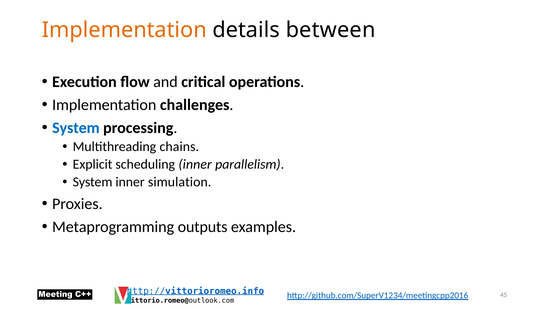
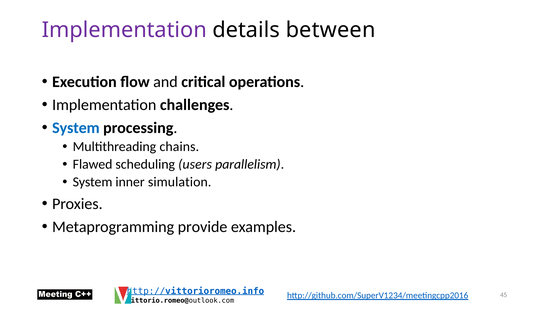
Implementation at (124, 30) colour: orange -> purple
Explicit: Explicit -> Flawed
scheduling inner: inner -> users
outputs: outputs -> provide
